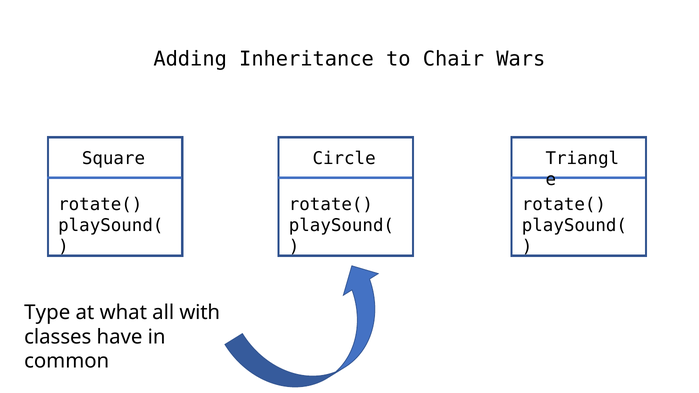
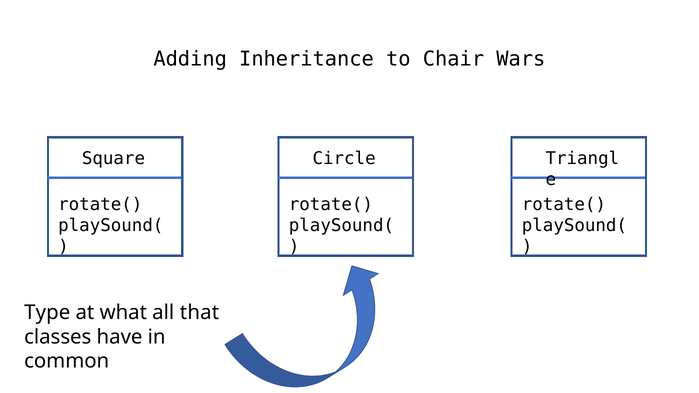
with: with -> that
